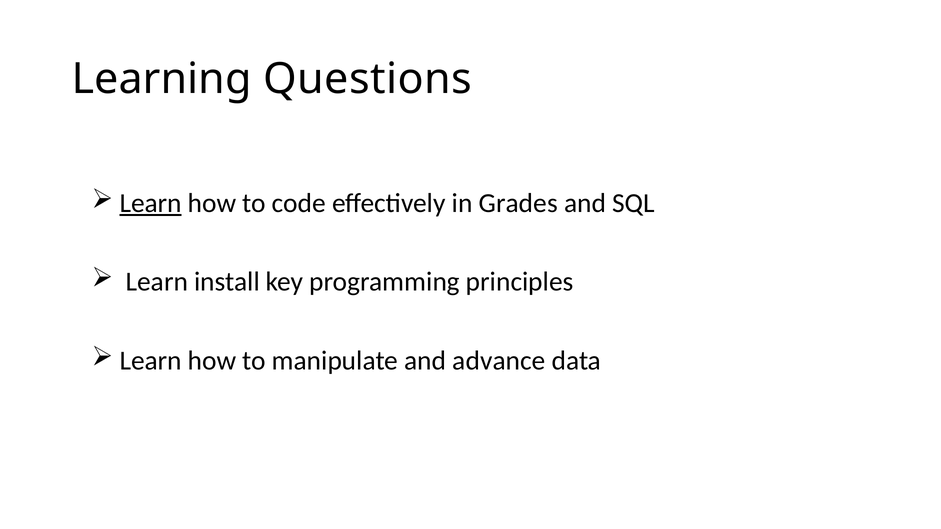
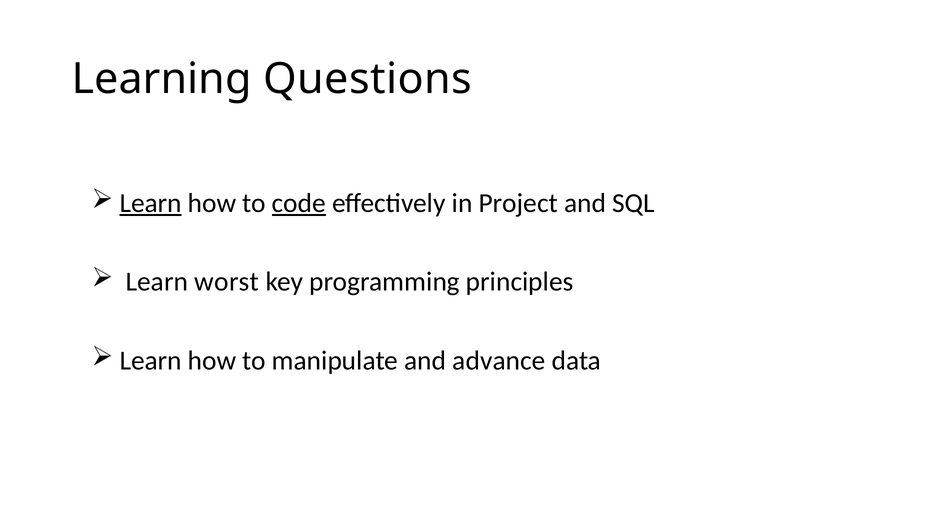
code underline: none -> present
Grades: Grades -> Project
install: install -> worst
